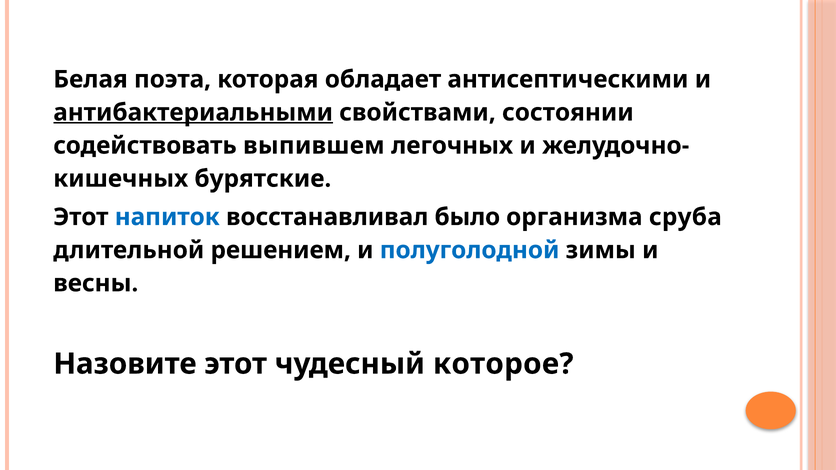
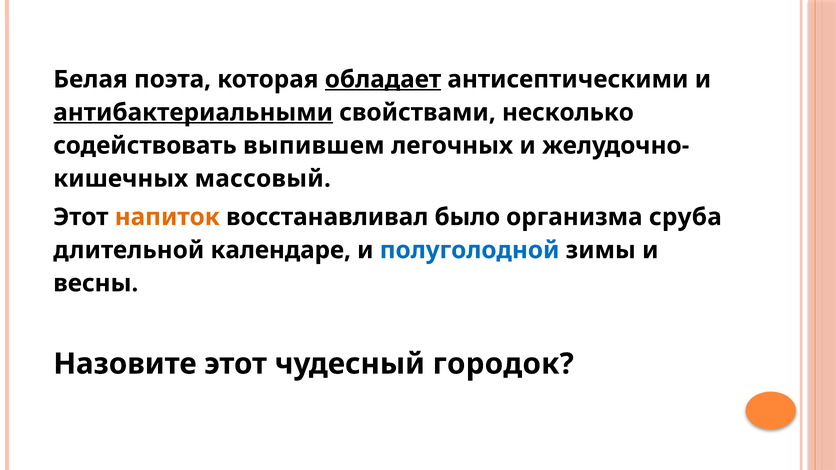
обладает underline: none -> present
состоянии: состоянии -> несколько
бурятские: бурятские -> массовый
напиток colour: blue -> orange
решением: решением -> календаре
которое: которое -> городок
